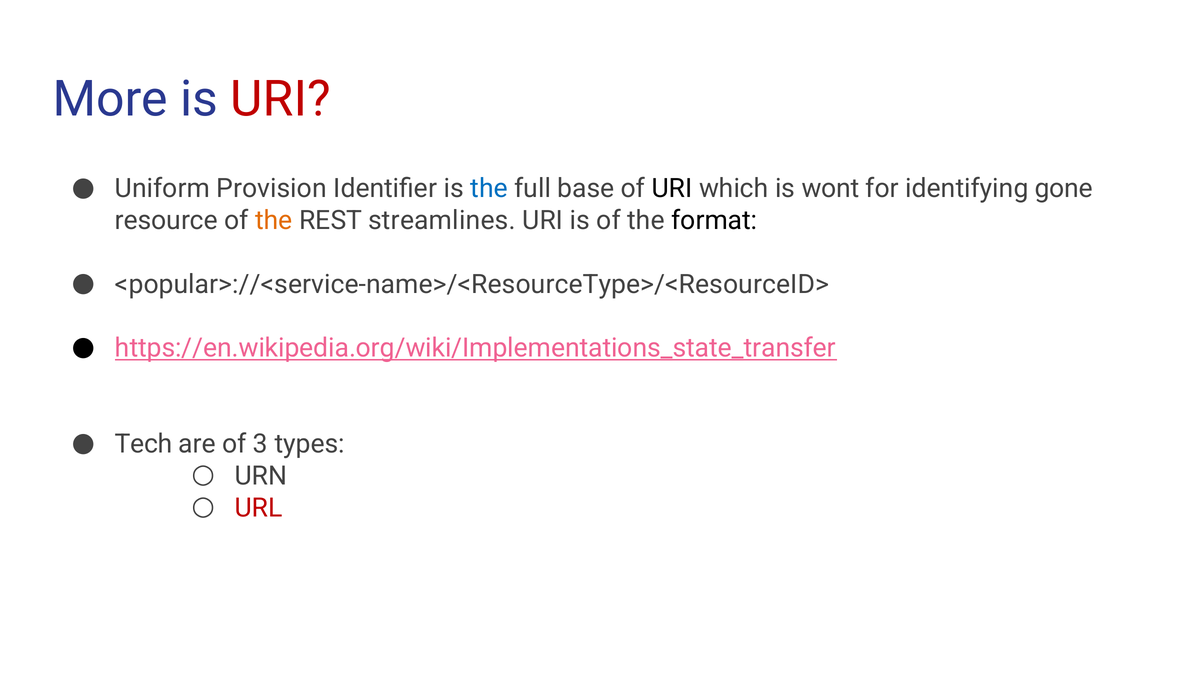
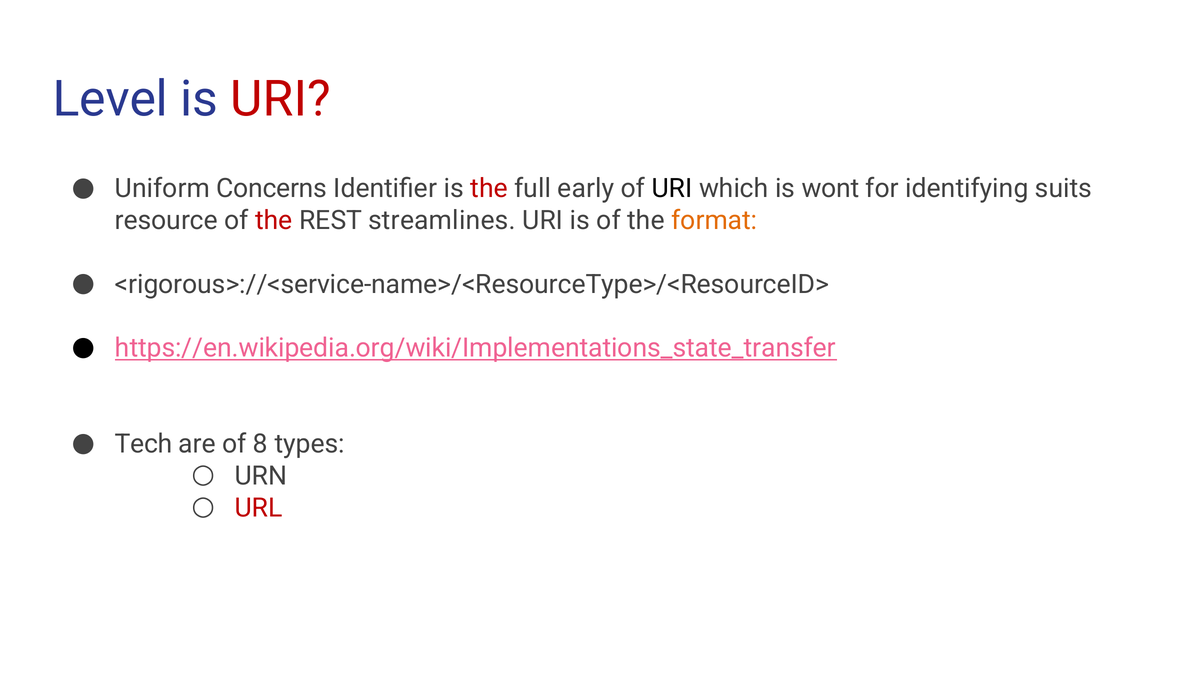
More: More -> Level
Provision: Provision -> Concerns
the at (489, 188) colour: blue -> red
base: base -> early
gone: gone -> suits
the at (274, 220) colour: orange -> red
format colour: black -> orange
<popular>://<service-name>/<ResourceType>/<ResourceID>: <popular>://<service-name>/<ResourceType>/<ResourceID> -> <rigorous>://<service-name>/<ResourceType>/<ResourceID>
3: 3 -> 8
